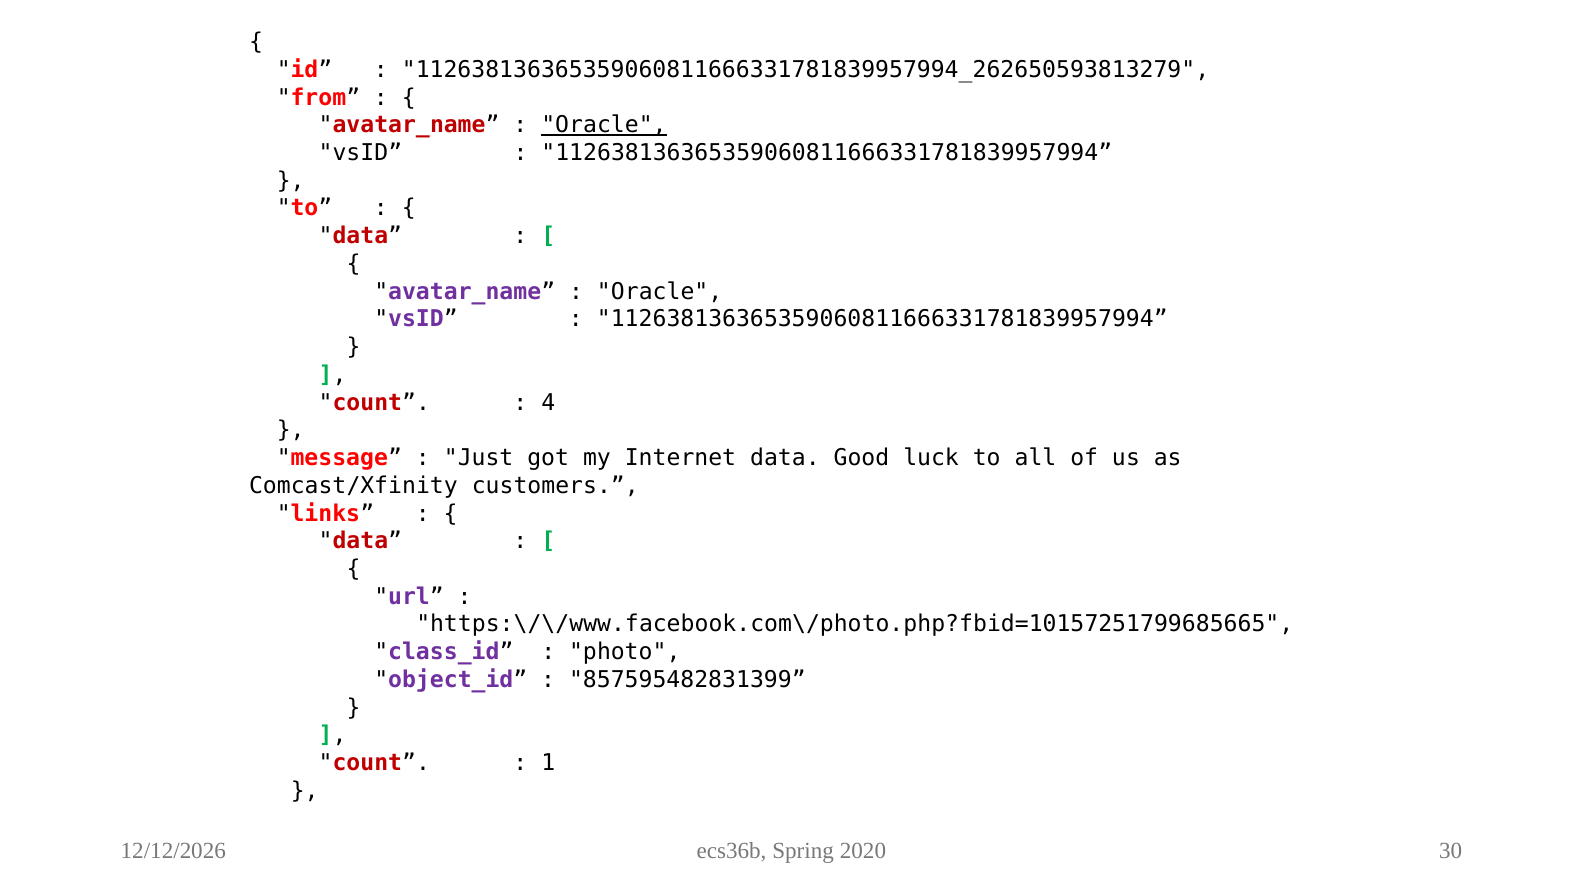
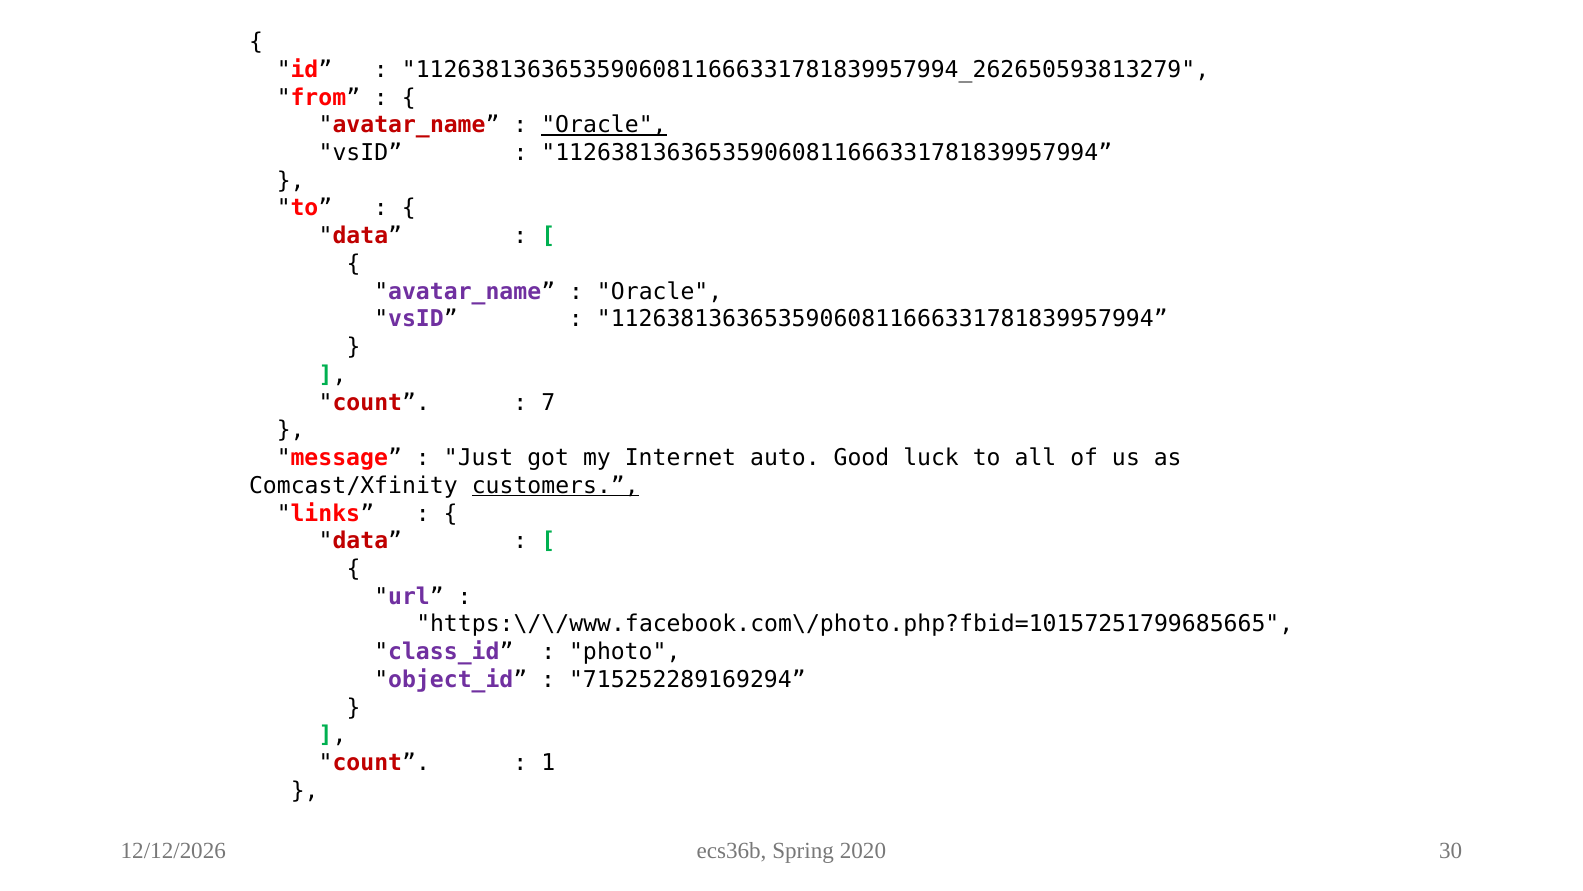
4: 4 -> 7
Internet data: data -> auto
customers underline: none -> present
857595482831399: 857595482831399 -> 715252289169294
